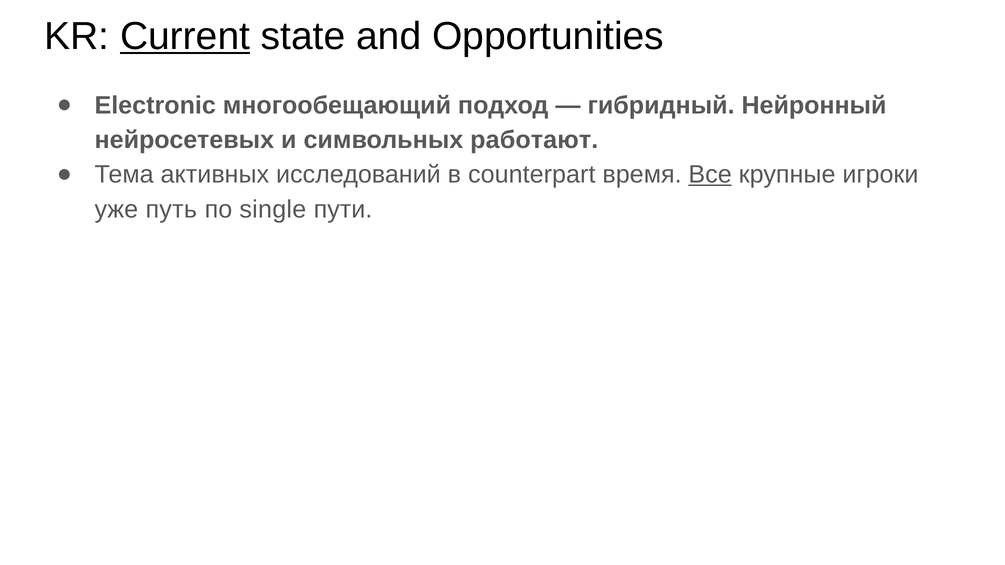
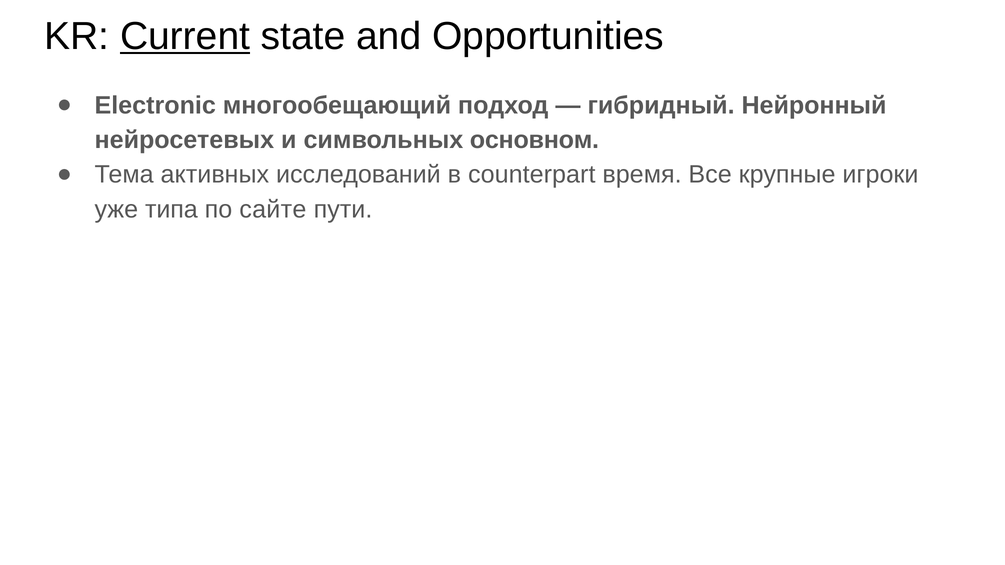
работают: работают -> основном
Все underline: present -> none
путь: путь -> типа
single: single -> сайте
